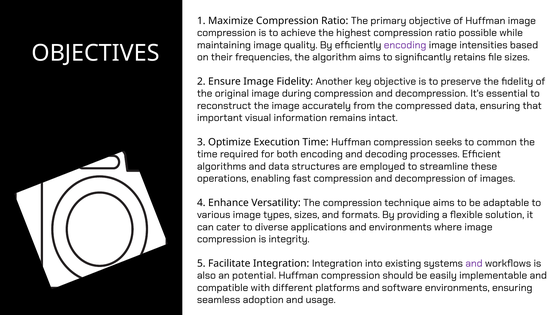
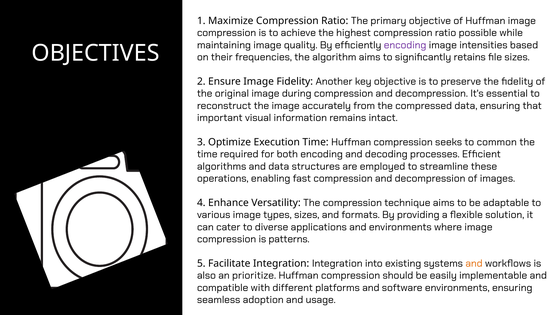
integrity: integrity -> patterns
and at (474, 264) colour: purple -> orange
potential: potential -> prioritize
